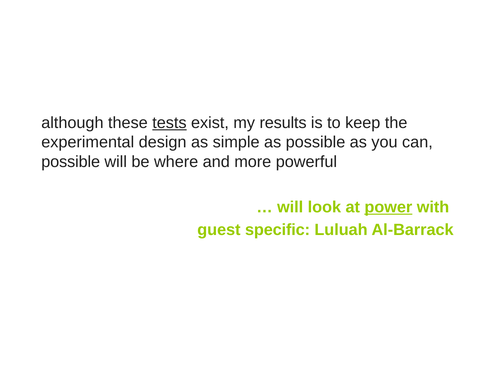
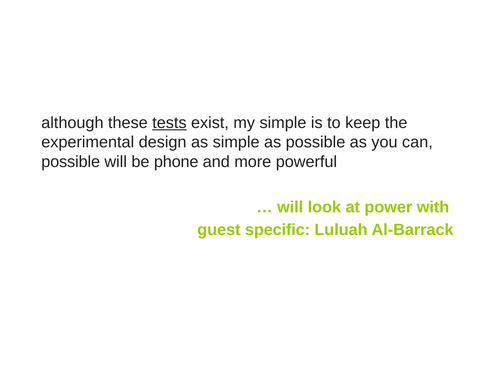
my results: results -> simple
where: where -> phone
power underline: present -> none
